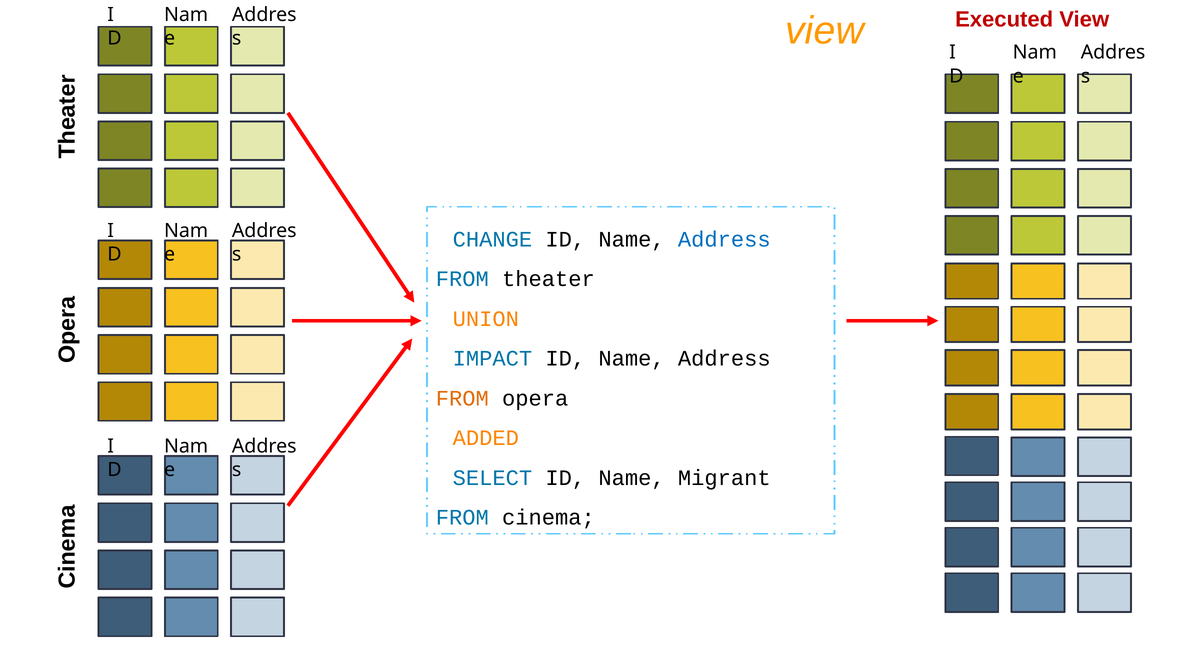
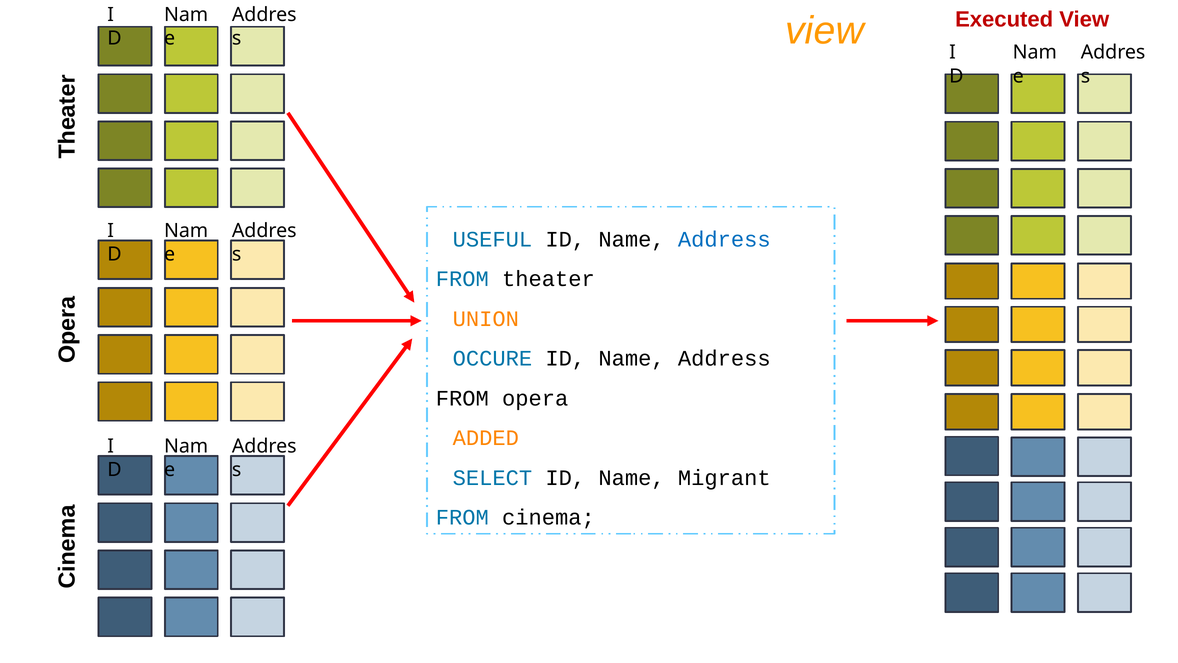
CHANGE: CHANGE -> USEFUL
IMPACT: IMPACT -> OCCURE
FROM at (462, 398) colour: orange -> black
